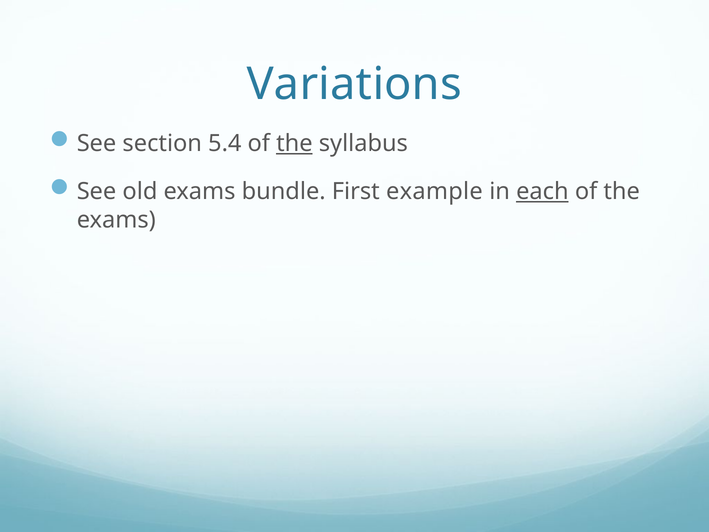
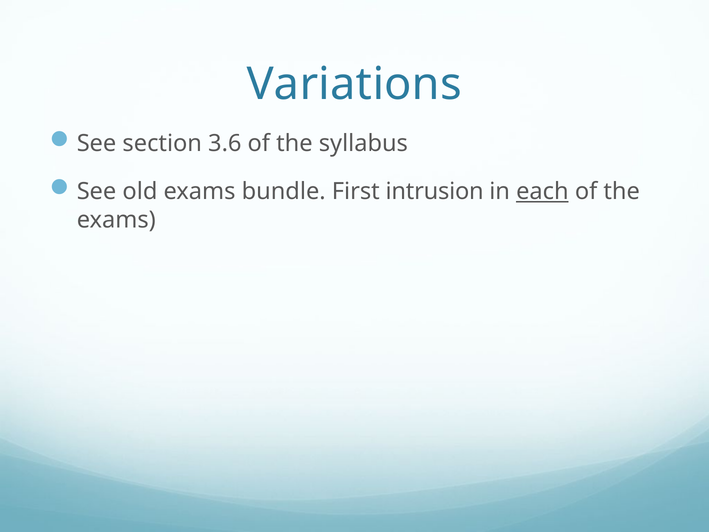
5.4: 5.4 -> 3.6
the at (294, 143) underline: present -> none
example: example -> intrusion
